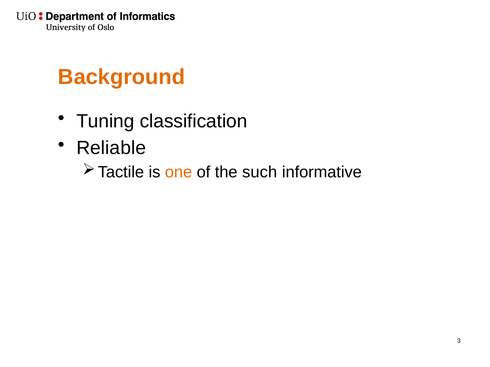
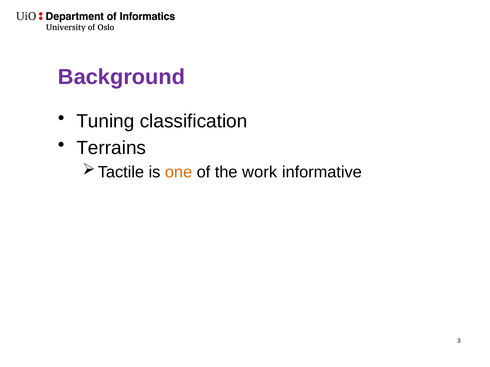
Background colour: orange -> purple
Reliable: Reliable -> Terrains
such: such -> work
